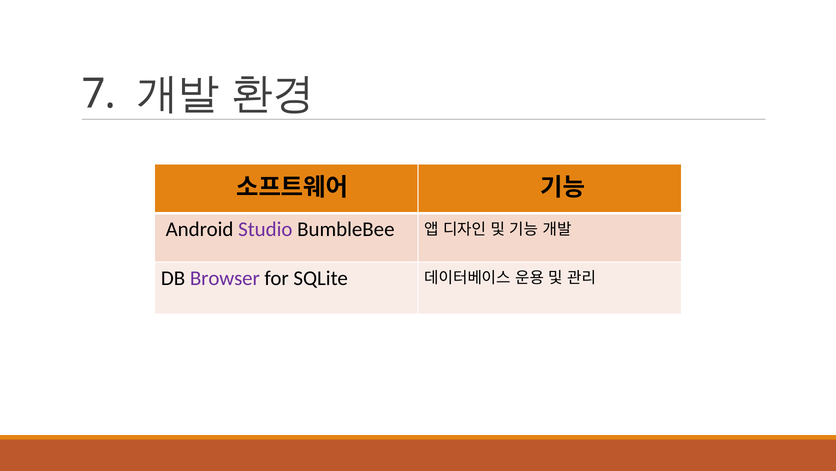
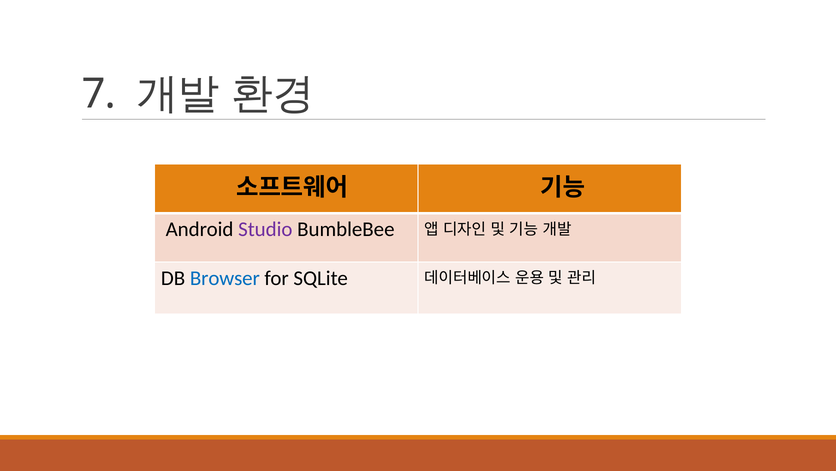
Browser colour: purple -> blue
